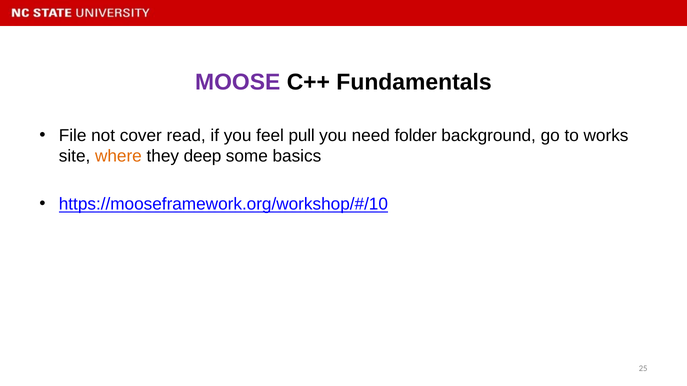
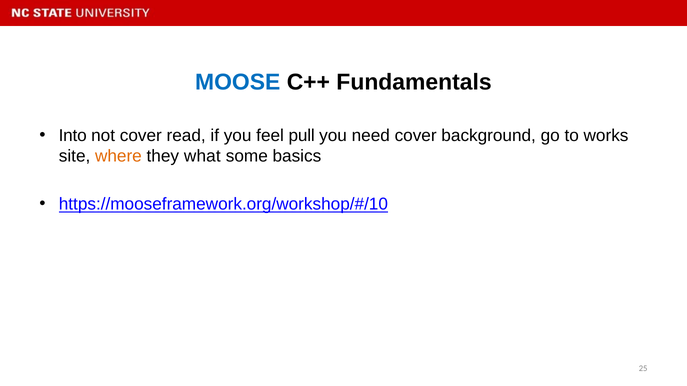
MOOSE colour: purple -> blue
File: File -> Into
need folder: folder -> cover
deep: deep -> what
